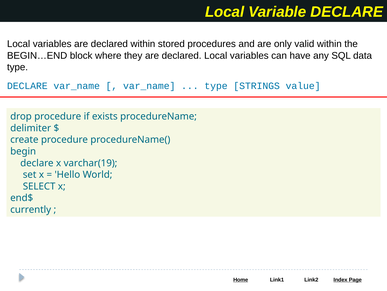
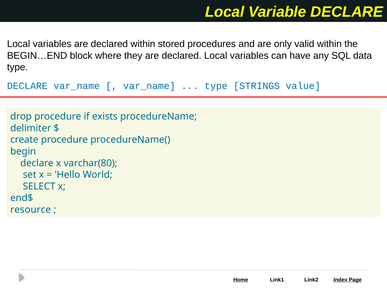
varchar(19: varchar(19 -> varchar(80
currently: currently -> resource
